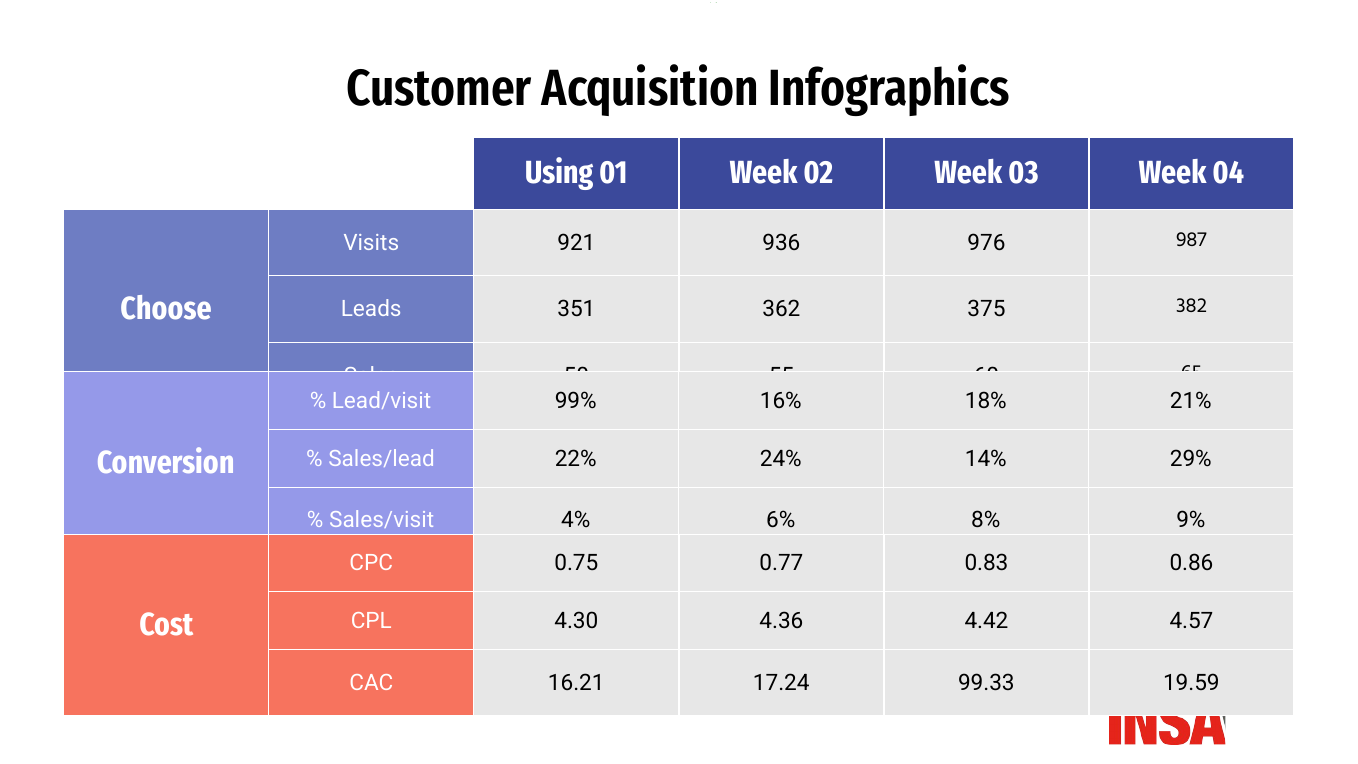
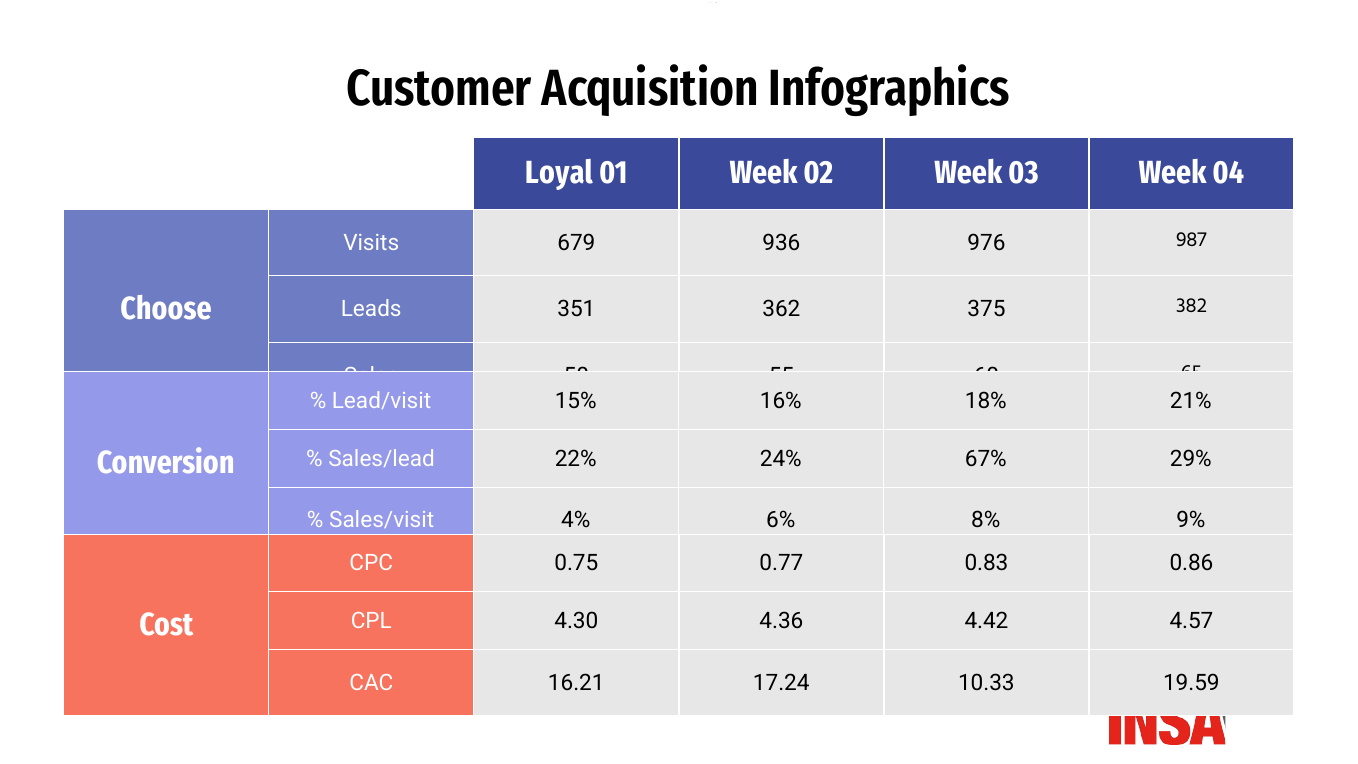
Using: Using -> Loyal
921: 921 -> 679
99%: 99% -> 15%
14%: 14% -> 67%
99.33: 99.33 -> 10.33
